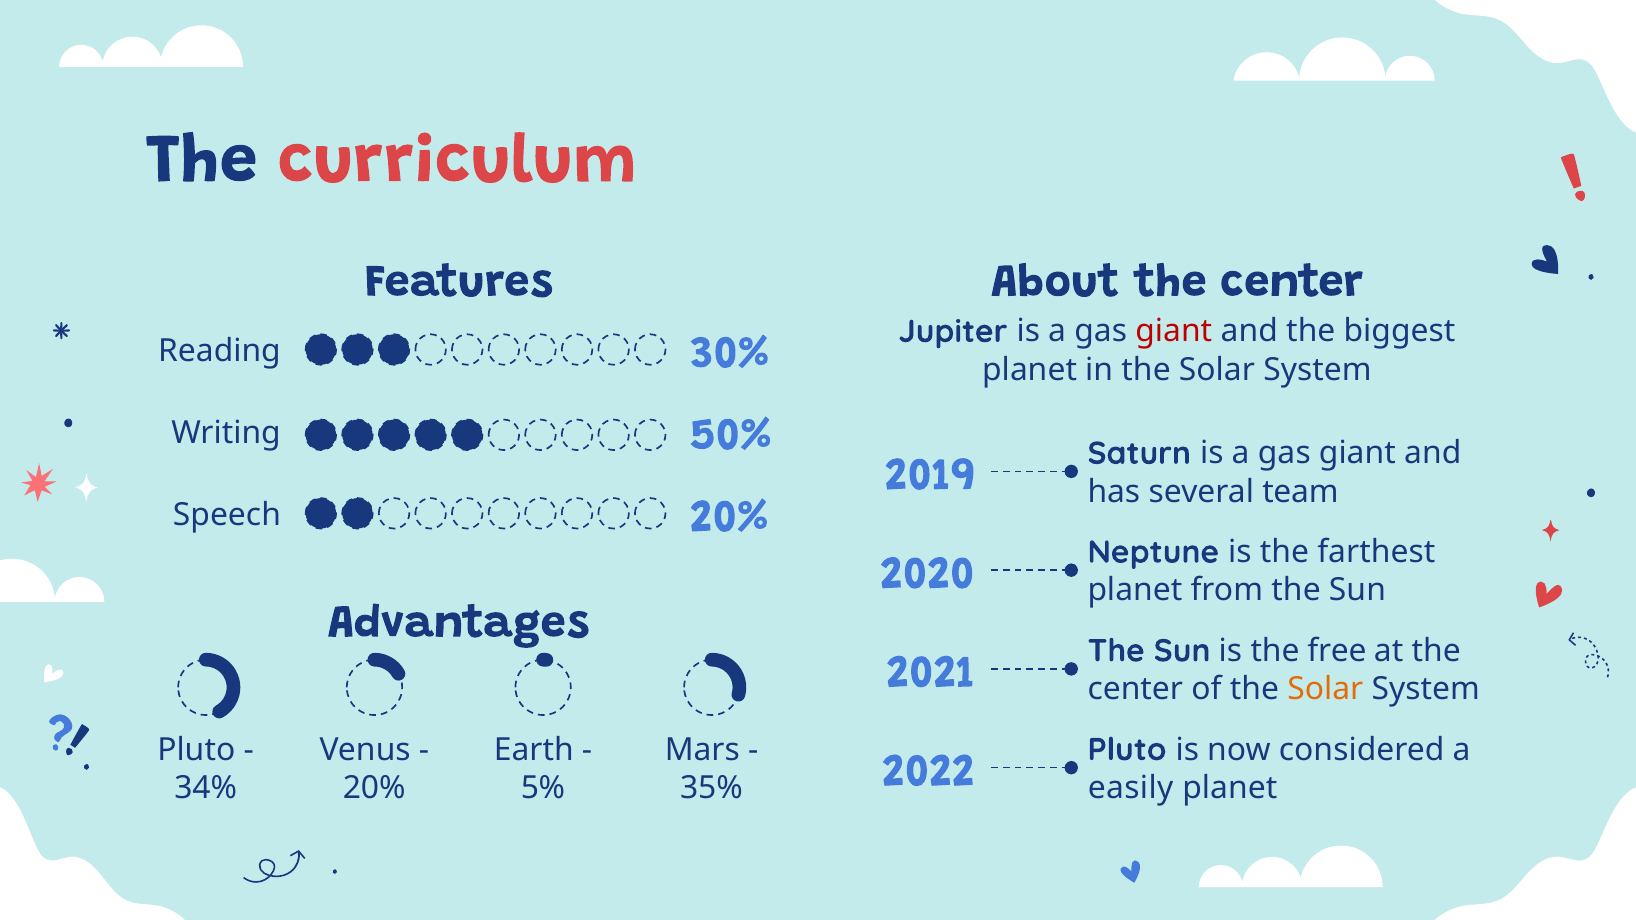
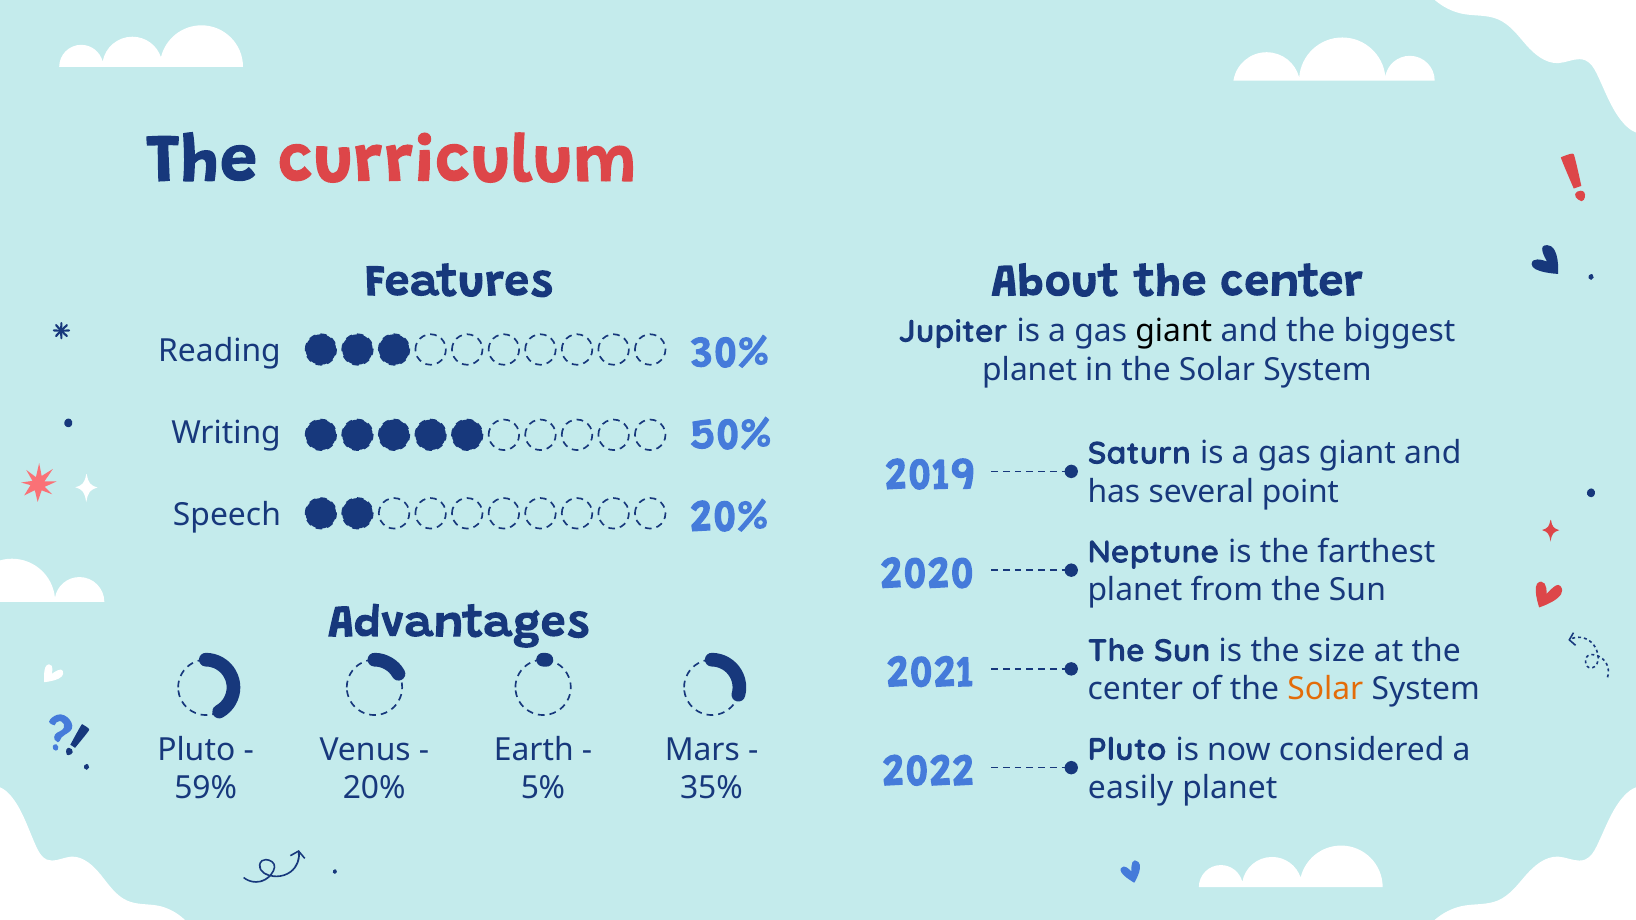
giant at (1174, 332) colour: red -> black
team: team -> point
free: free -> size
34%: 34% -> 59%
